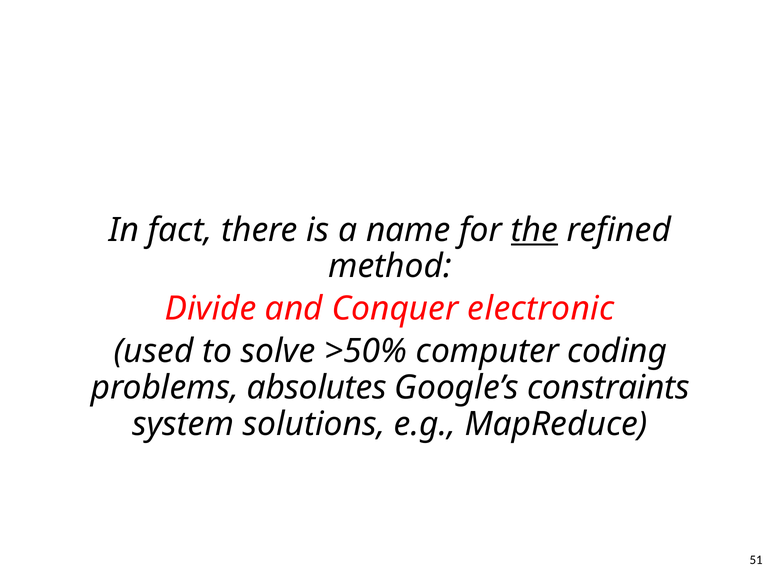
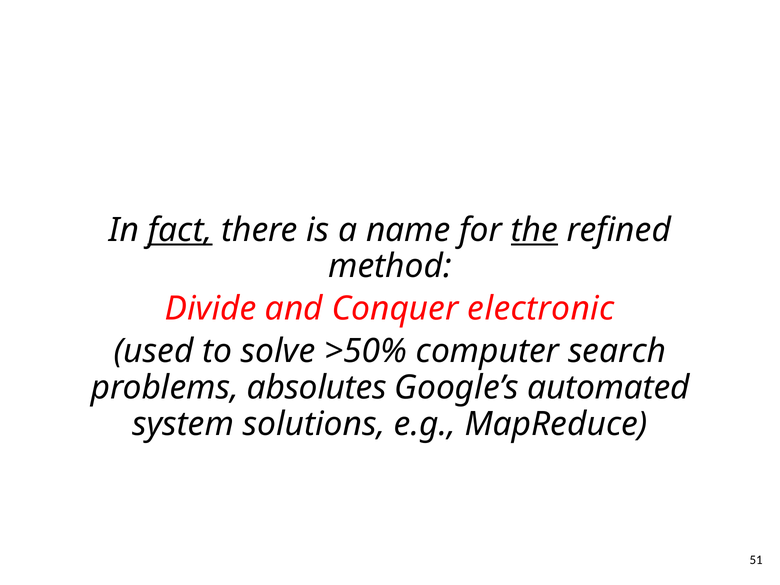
fact underline: none -> present
coding: coding -> search
constraints: constraints -> automated
